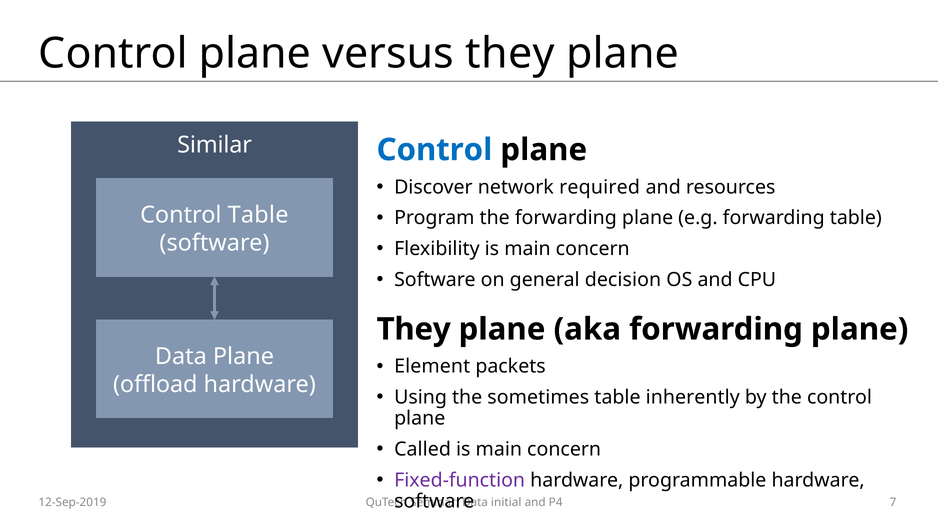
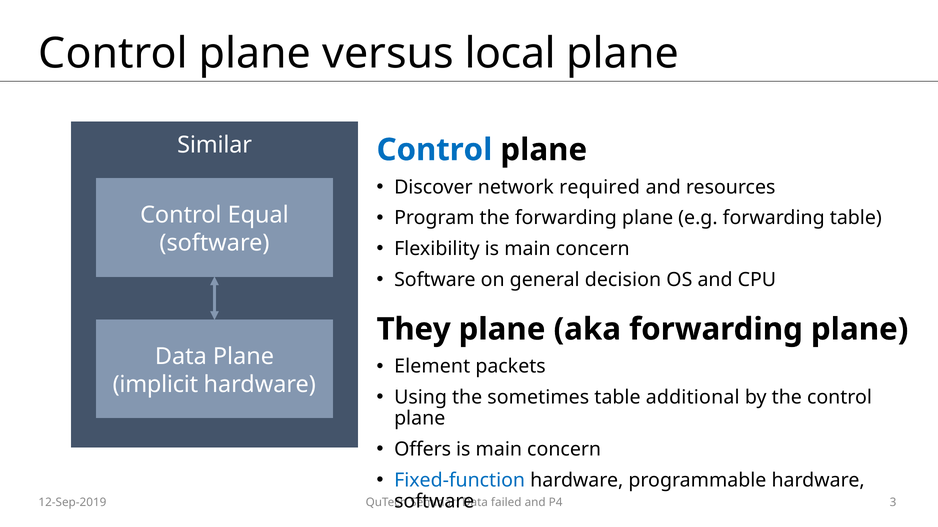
versus they: they -> local
Control Table: Table -> Equal
offload: offload -> implicit
inherently: inherently -> additional
Called: Called -> Offers
Fixed-function colour: purple -> blue
initial: initial -> failed
7: 7 -> 3
